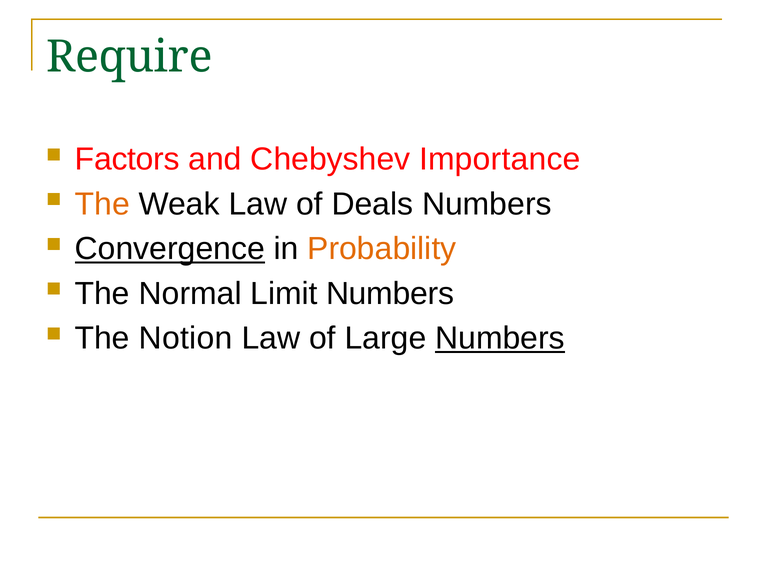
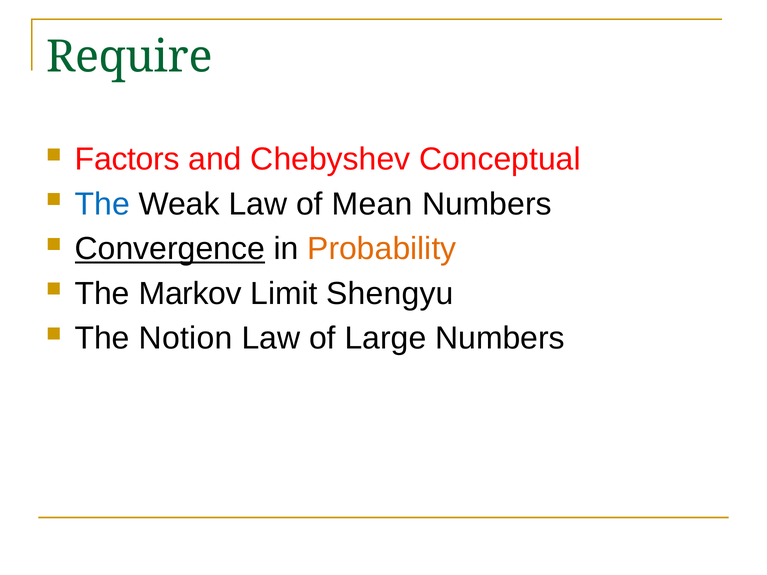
Importance: Importance -> Conceptual
The at (102, 204) colour: orange -> blue
Deals: Deals -> Mean
Normal: Normal -> Markov
Limit Numbers: Numbers -> Shengyu
Numbers at (500, 338) underline: present -> none
